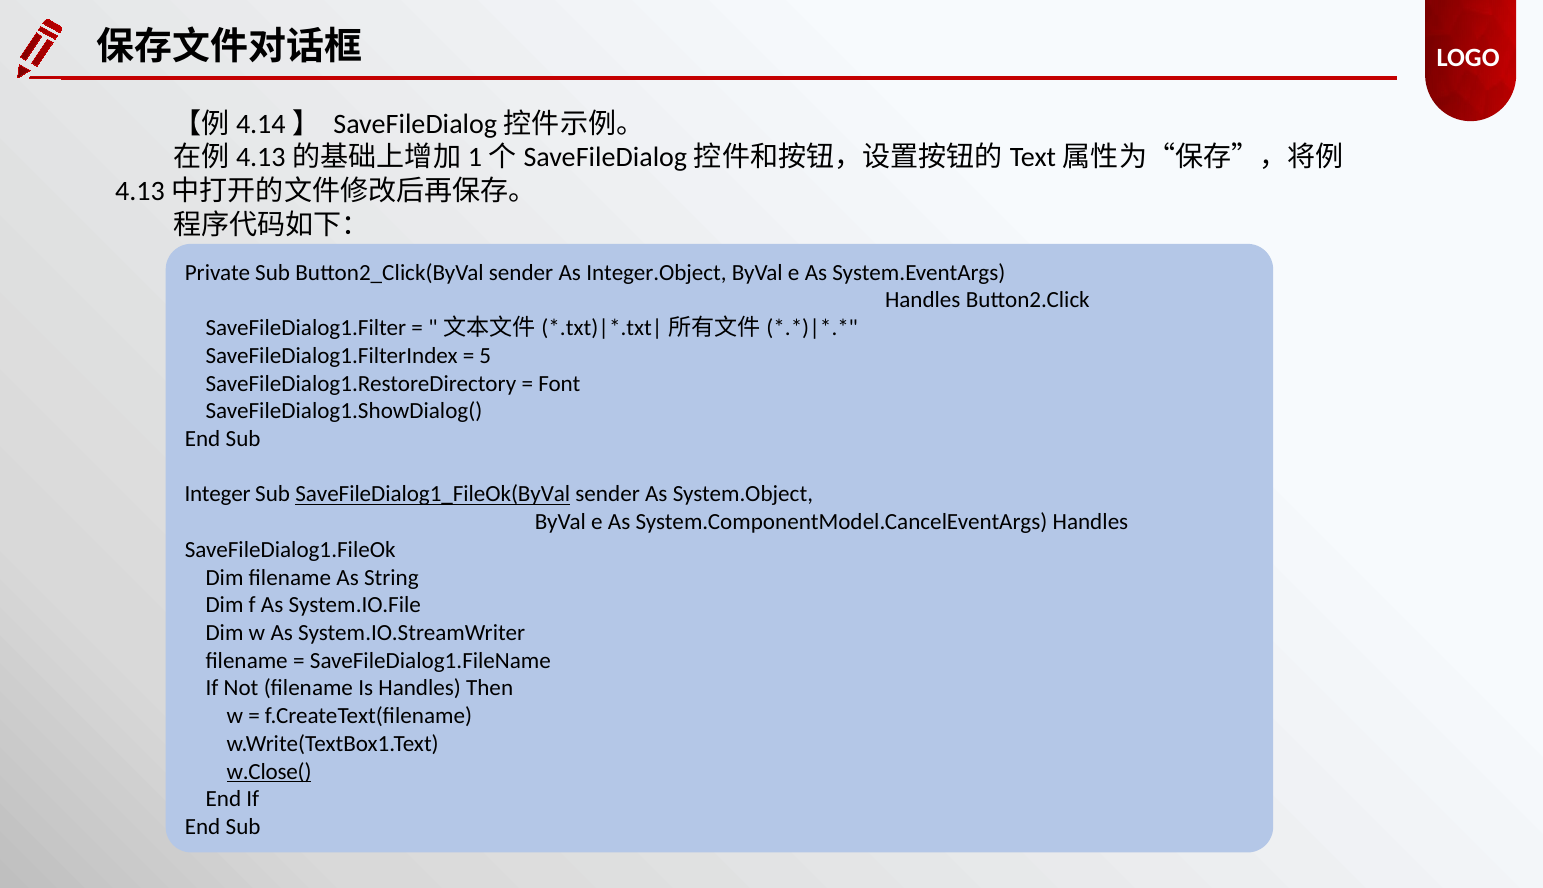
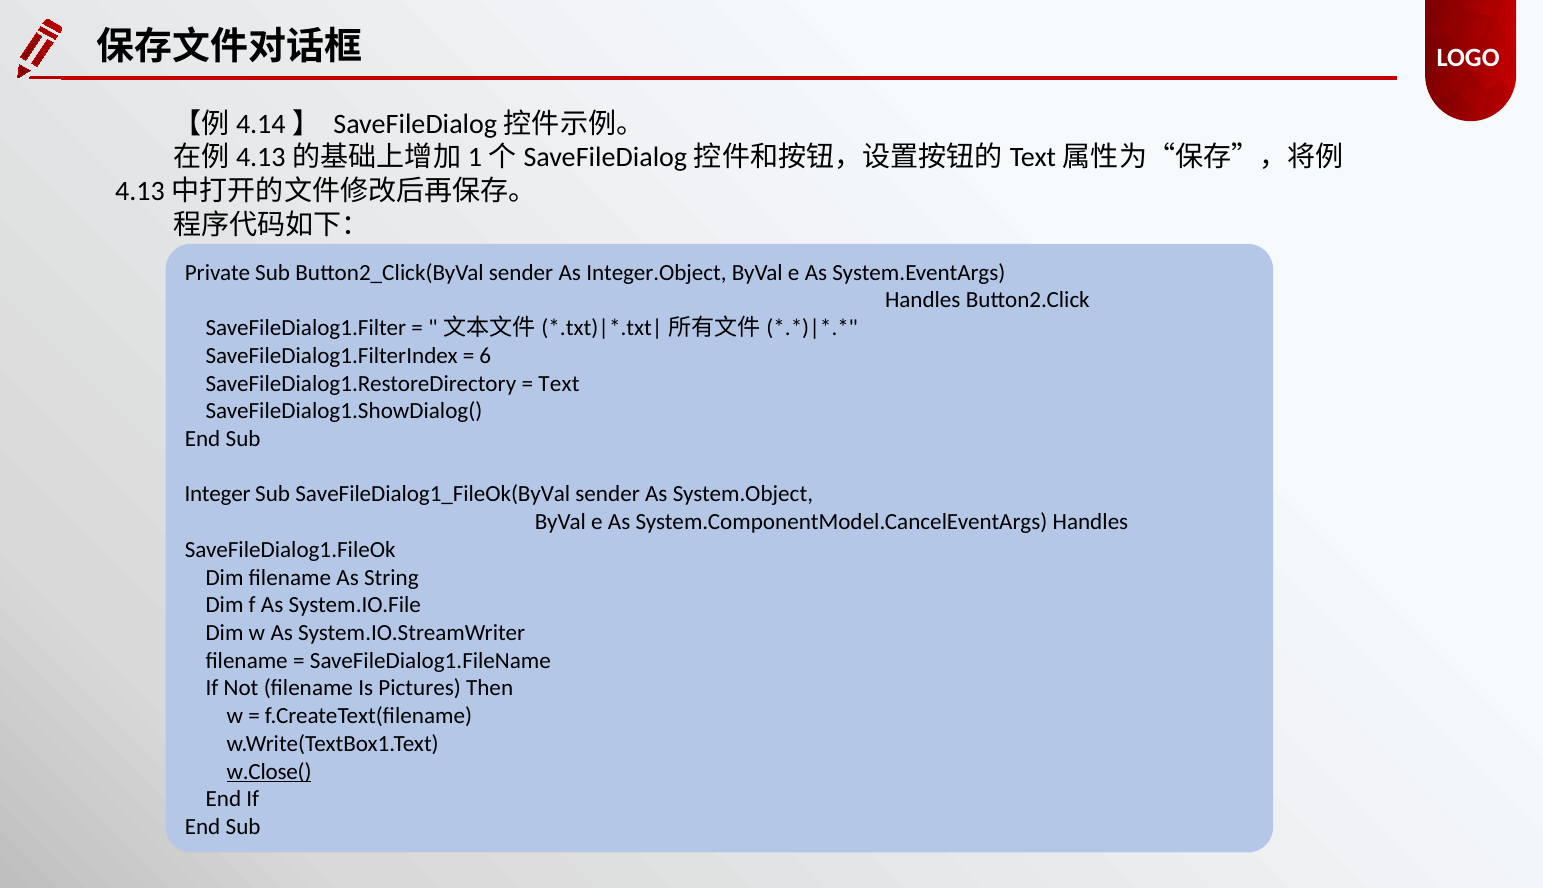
5: 5 -> 6
Font: Font -> Text
SaveFileDialog1_FileOk(ByVal underline: present -> none
Is Handles: Handles -> Pictures
